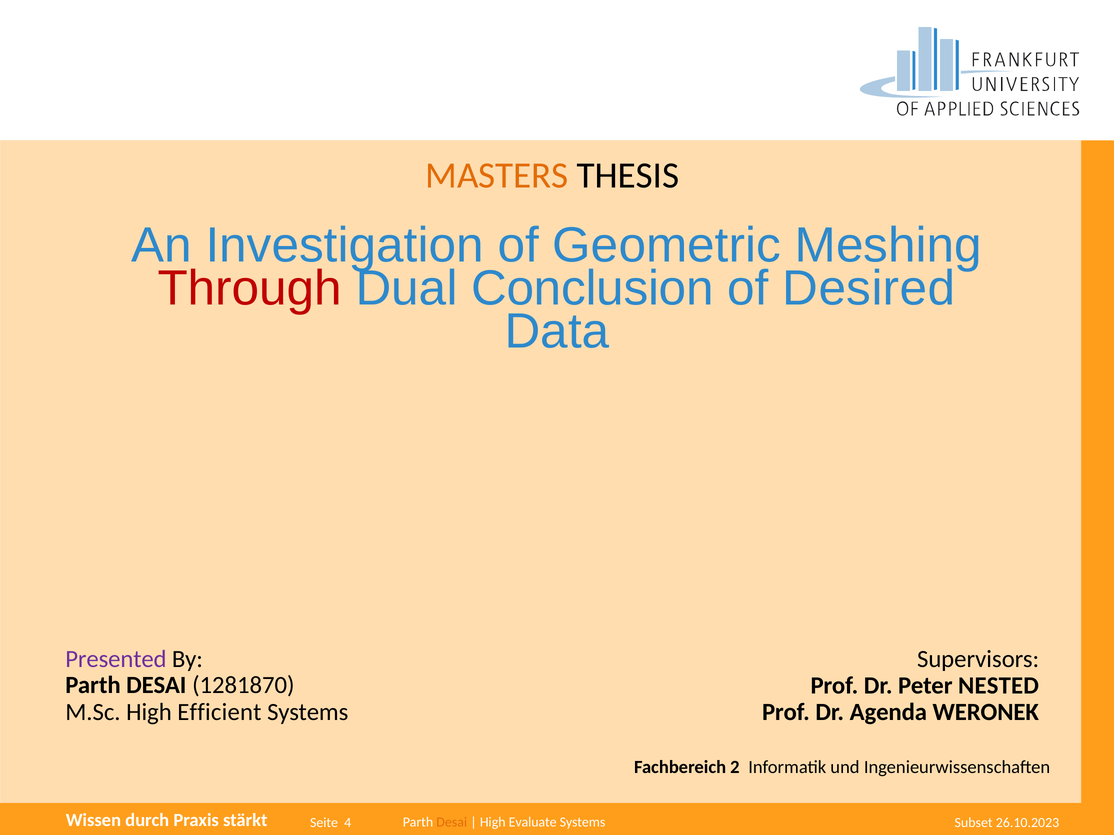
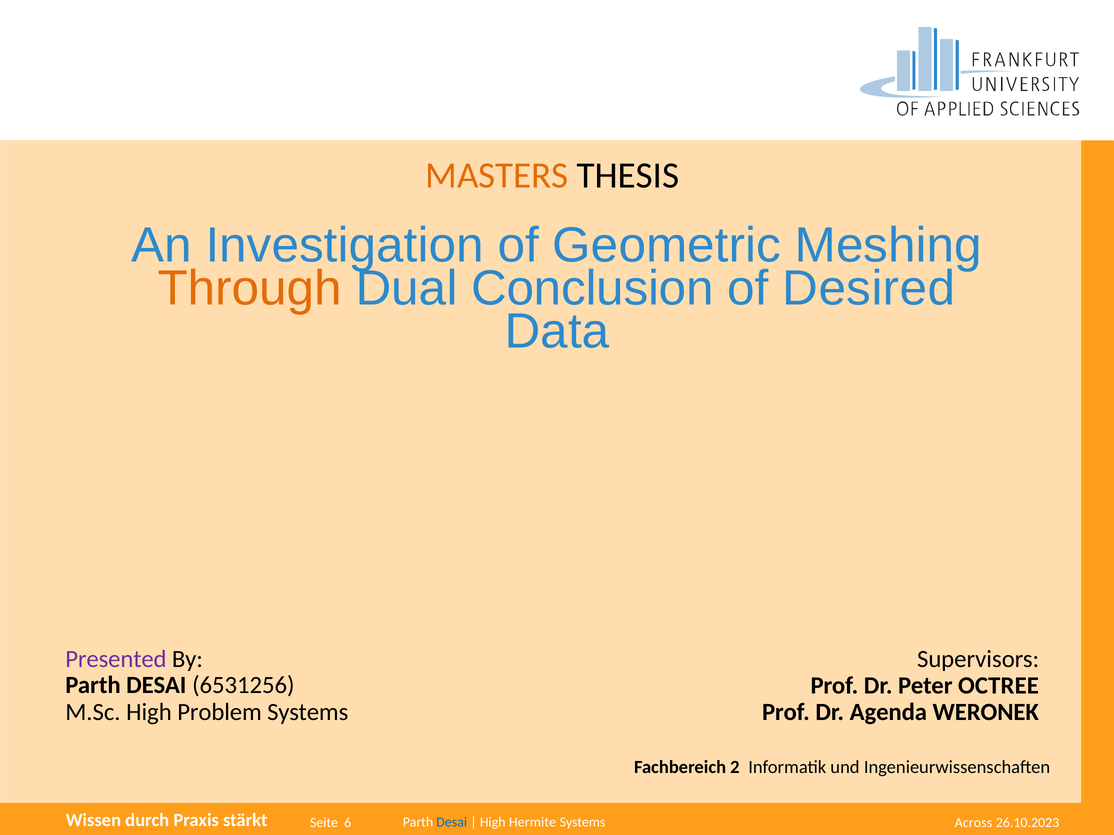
Through colour: red -> orange
1281870: 1281870 -> 6531256
NESTED: NESTED -> OCTREE
Efficient: Efficient -> Problem
4: 4 -> 6
Desai at (452, 823) colour: orange -> blue
Evaluate: Evaluate -> Hermite
Subset: Subset -> Across
